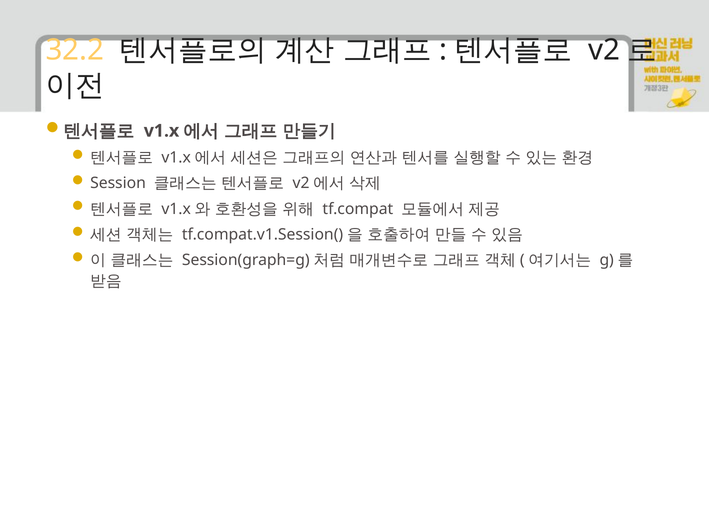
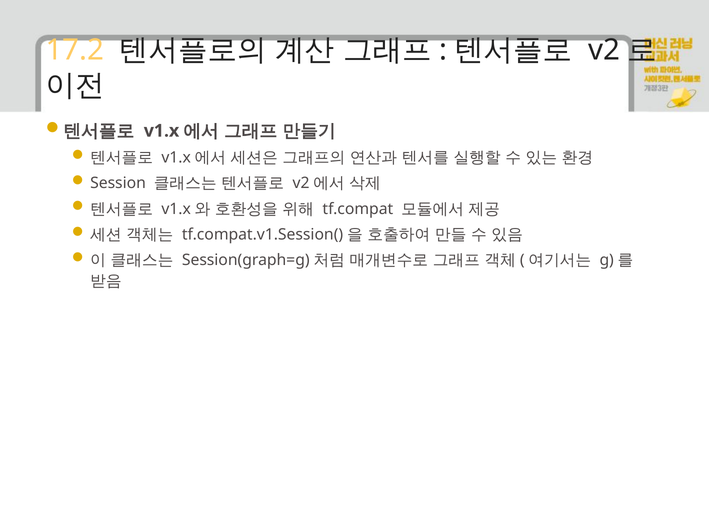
32.2: 32.2 -> 17.2
